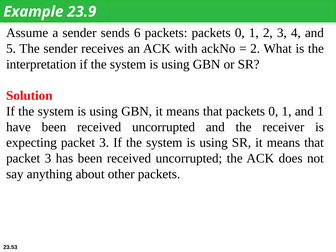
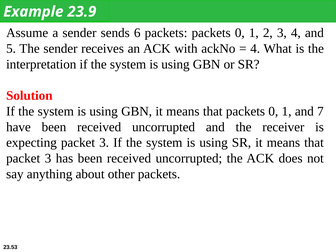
2 at (255, 49): 2 -> 4
and 1: 1 -> 7
